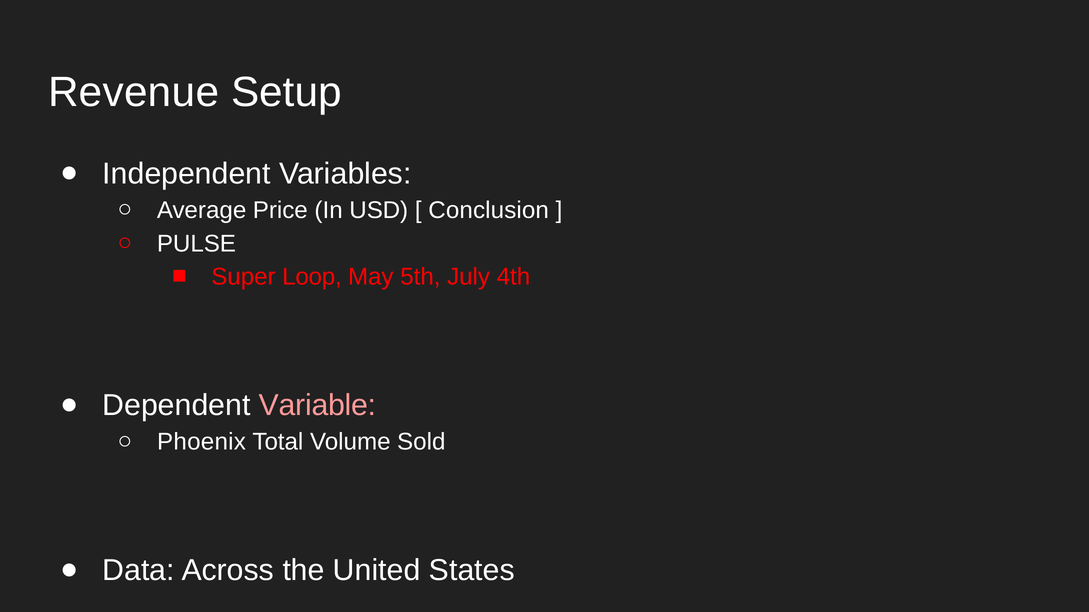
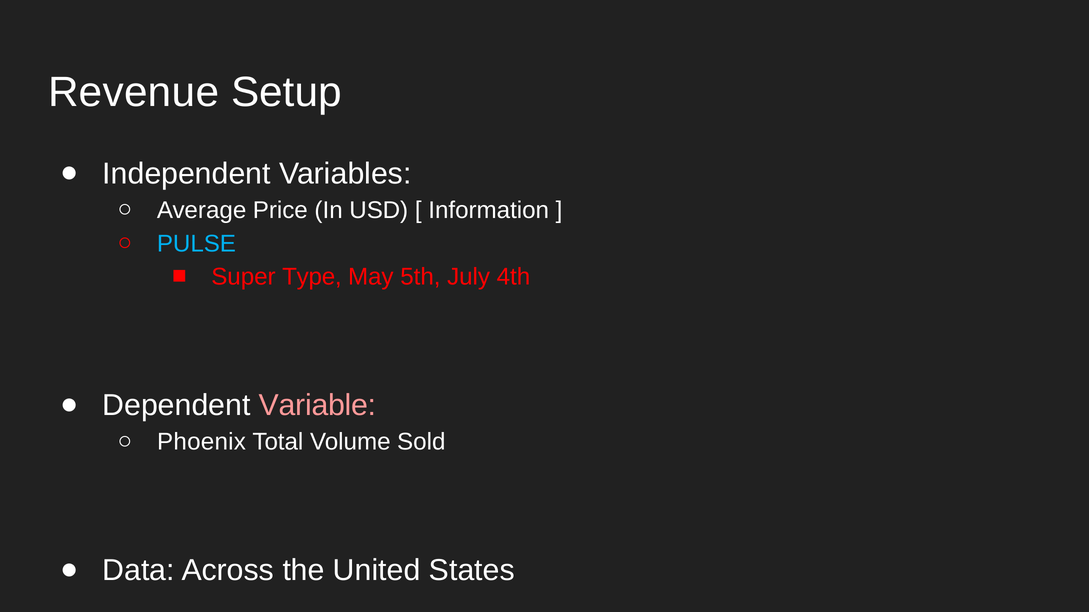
Conclusion: Conclusion -> Information
PULSE colour: white -> light blue
Loop: Loop -> Type
